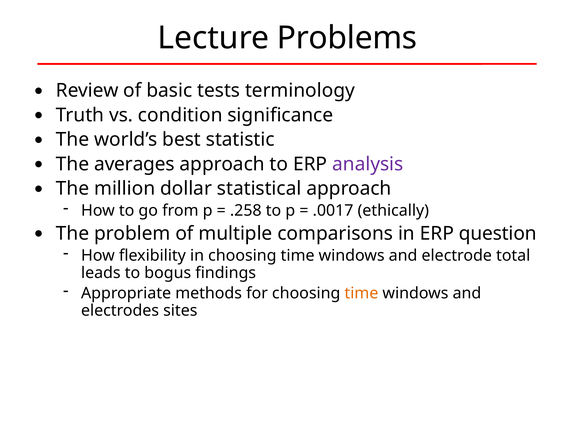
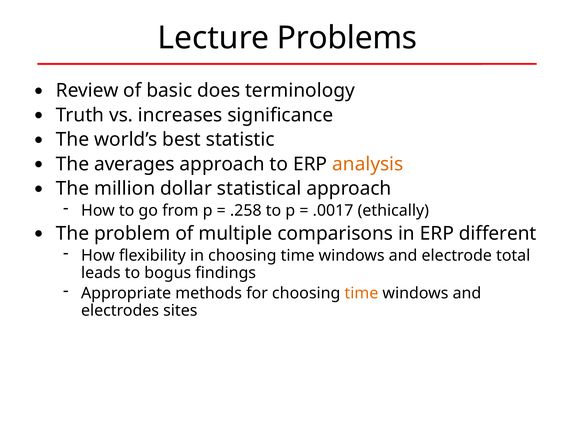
tests: tests -> does
condition: condition -> increases
analysis colour: purple -> orange
question: question -> different
